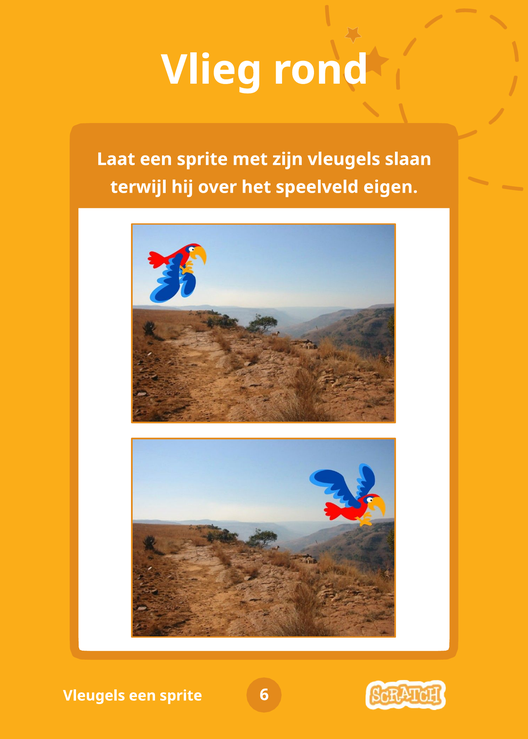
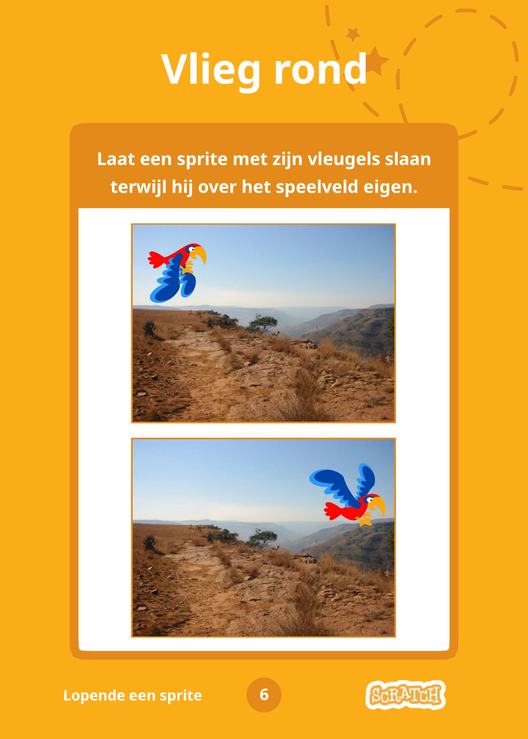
Vleugels at (94, 696): Vleugels -> Lopende
